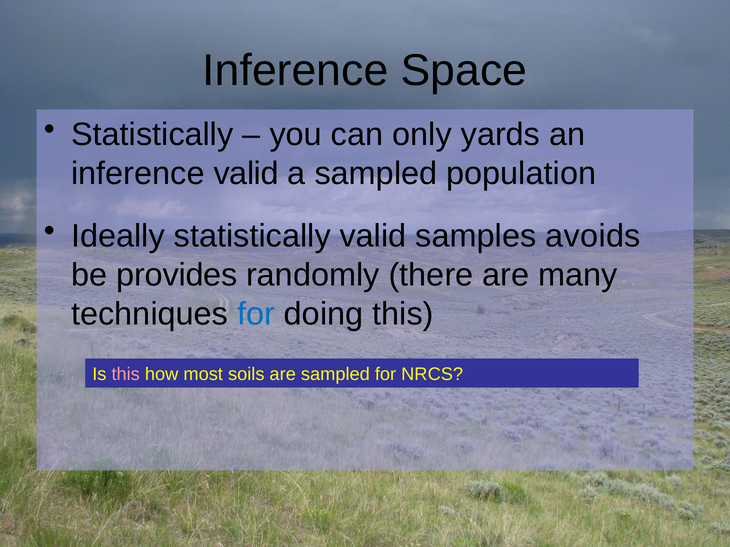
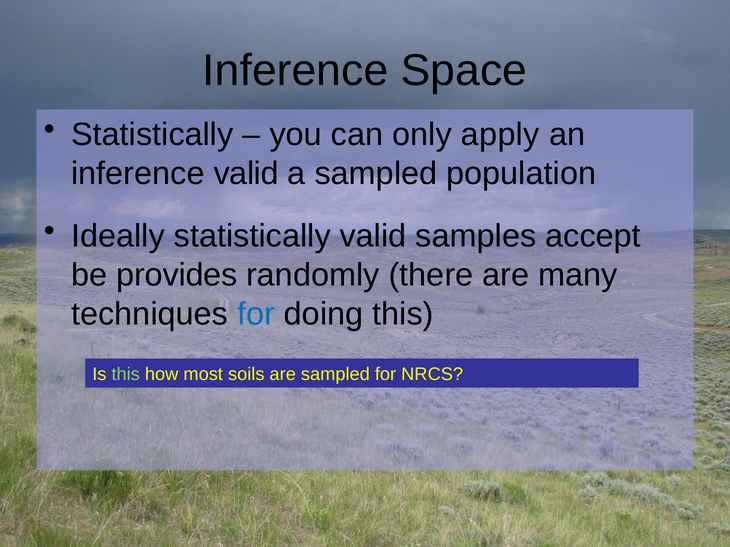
yards: yards -> apply
avoids: avoids -> accept
this at (126, 375) colour: pink -> light green
